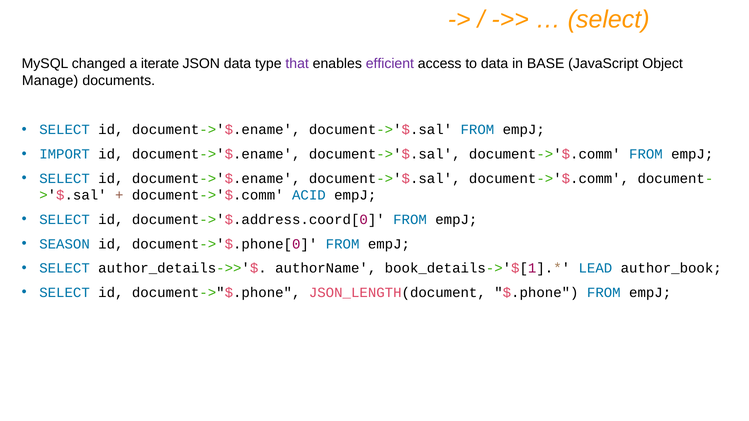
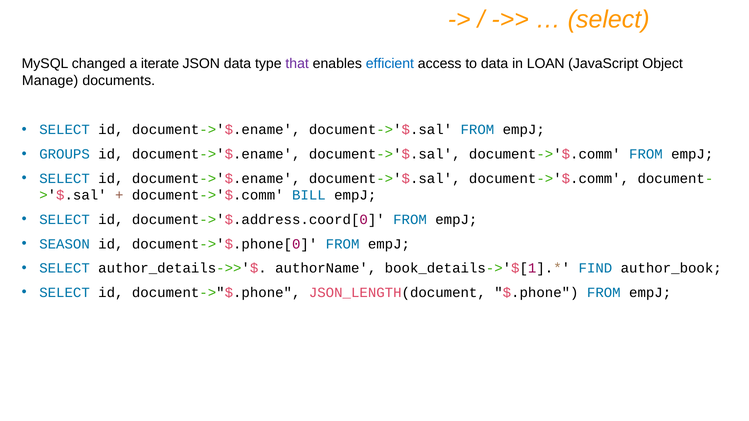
efficient colour: purple -> blue
BASE: BASE -> LOAN
IMPORT: IMPORT -> GROUPS
ACID: ACID -> BILL
LEAD: LEAD -> FIND
